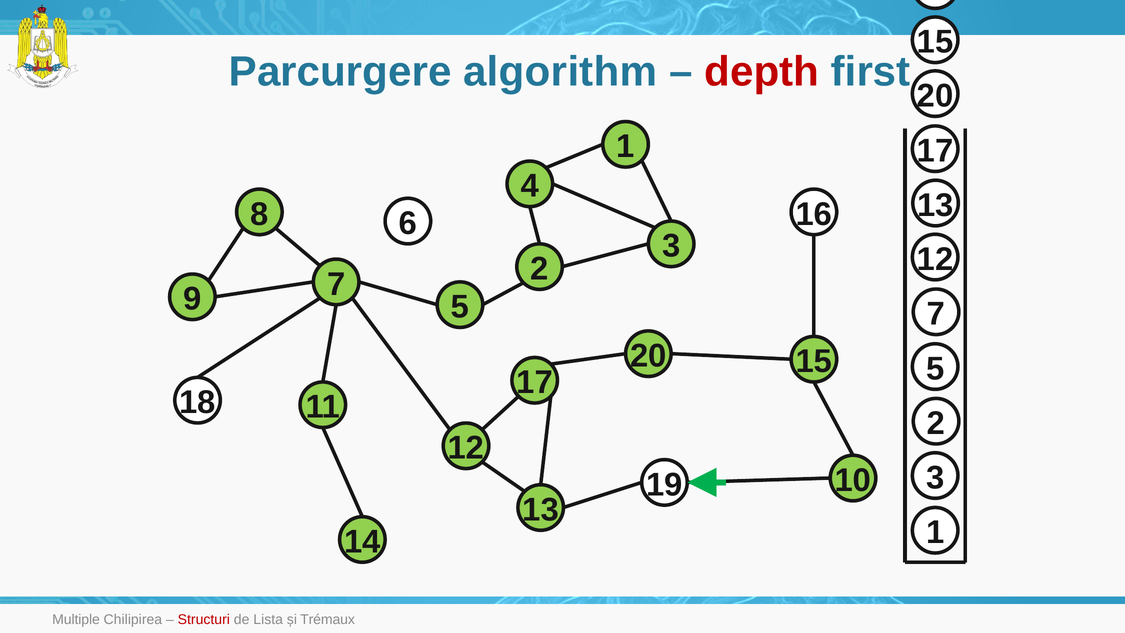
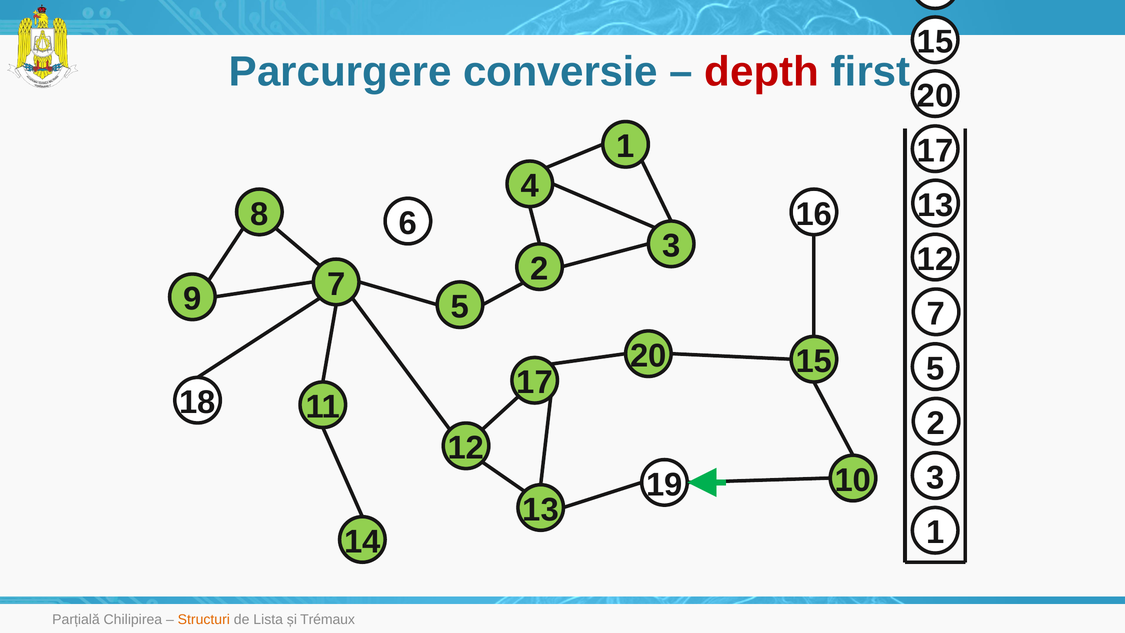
algorithm: algorithm -> conversie
Multiple: Multiple -> Parțială
Structuri colour: red -> orange
